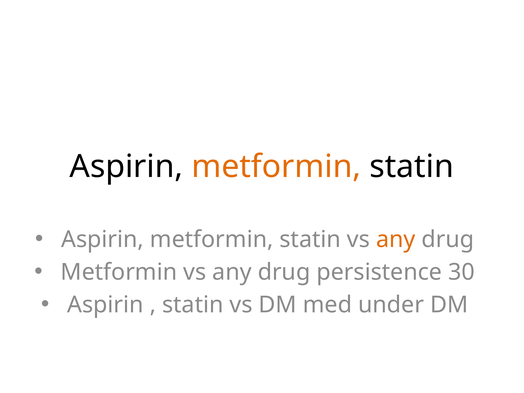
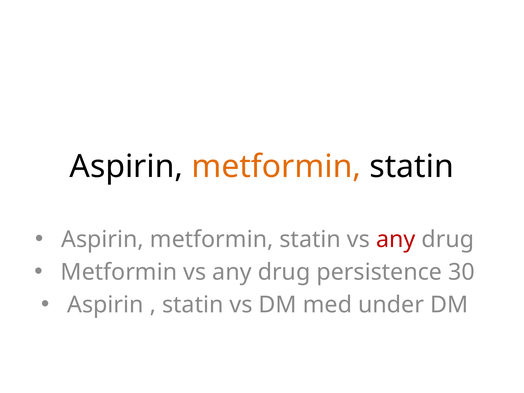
any at (396, 240) colour: orange -> red
